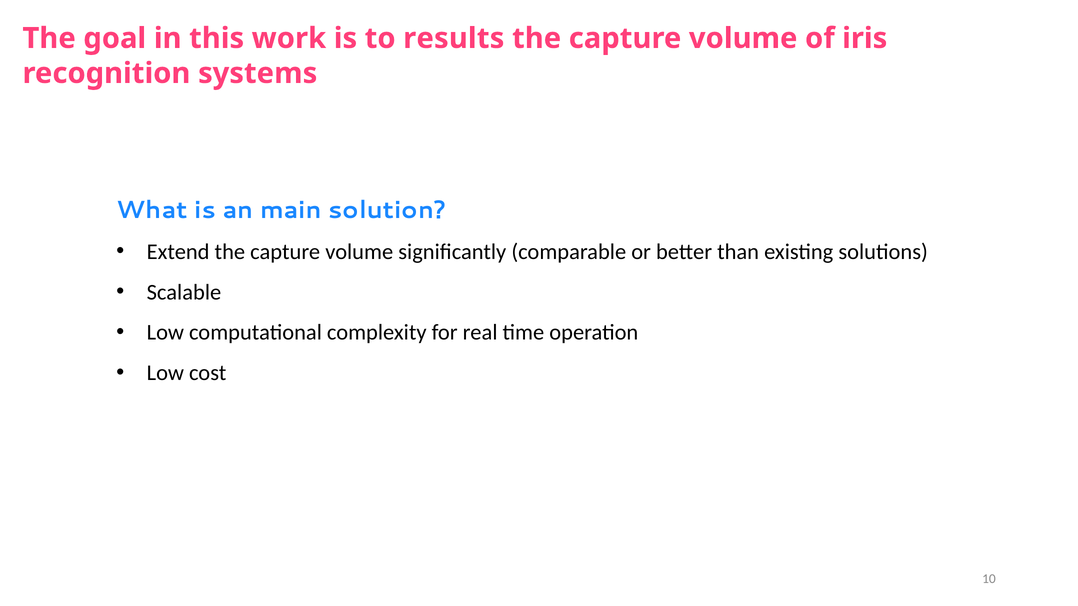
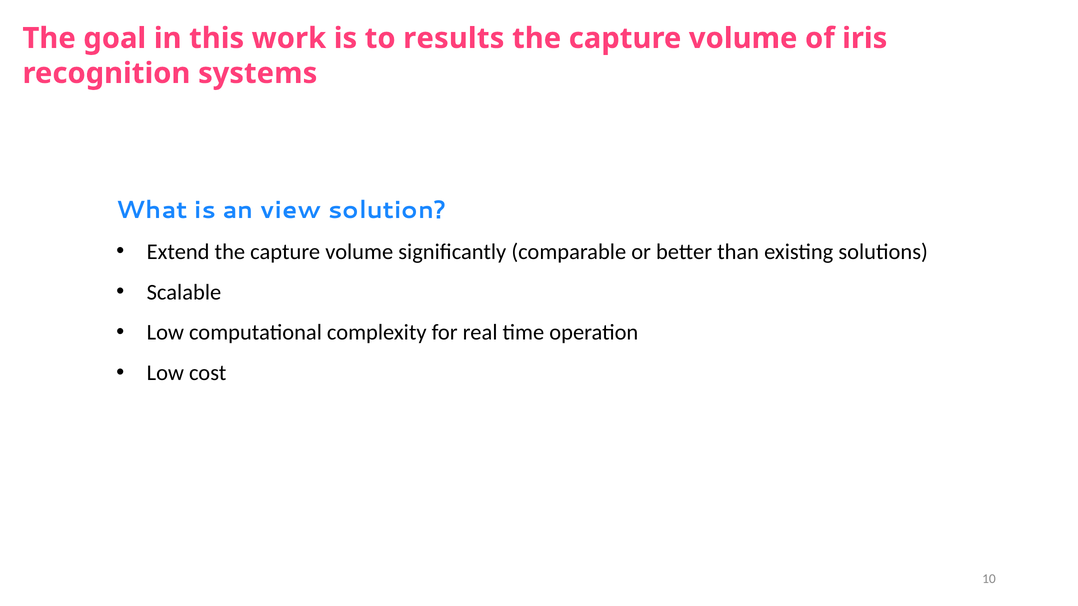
main: main -> view
